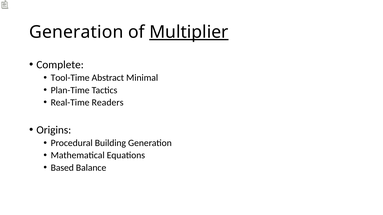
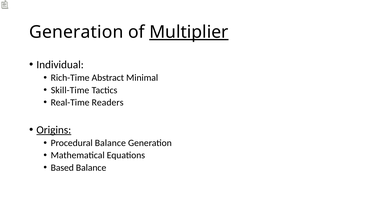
Complete: Complete -> Individual
Tool-Time: Tool-Time -> Rich-Time
Plan-Time: Plan-Time -> Skill-Time
Origins underline: none -> present
Procedural Building: Building -> Balance
